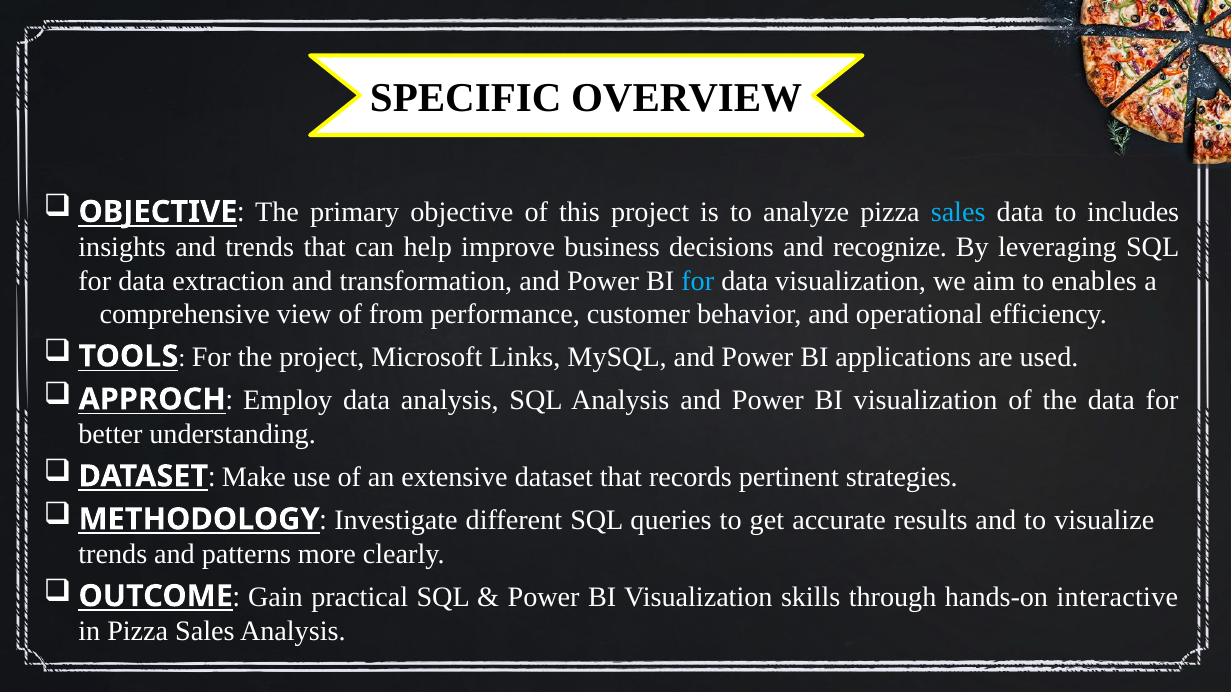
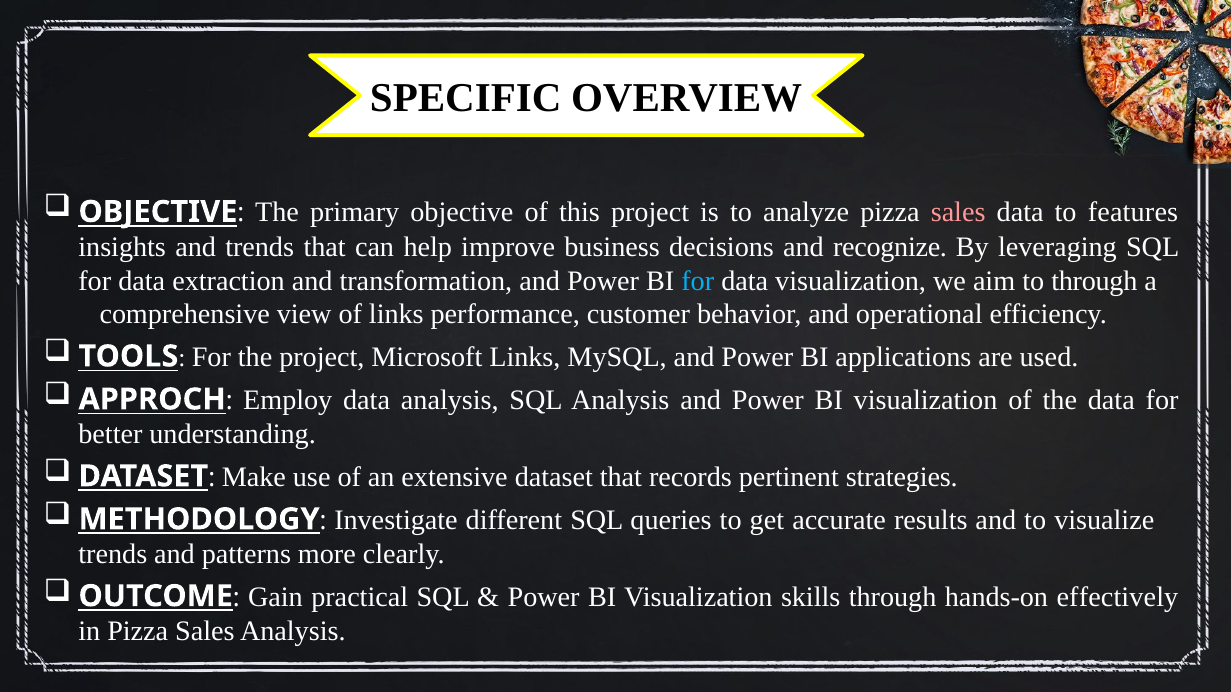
sales at (958, 213) colour: light blue -> pink
includes: includes -> features
to enables: enables -> through
of from: from -> links
interactive: interactive -> effectively
